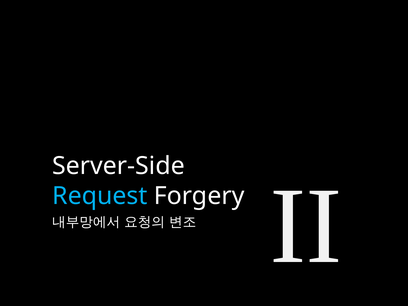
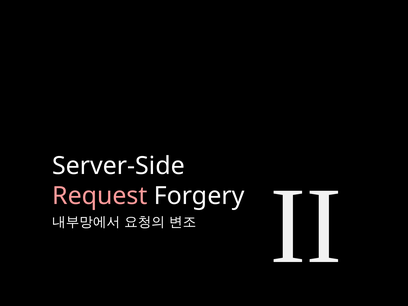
Request colour: light blue -> pink
